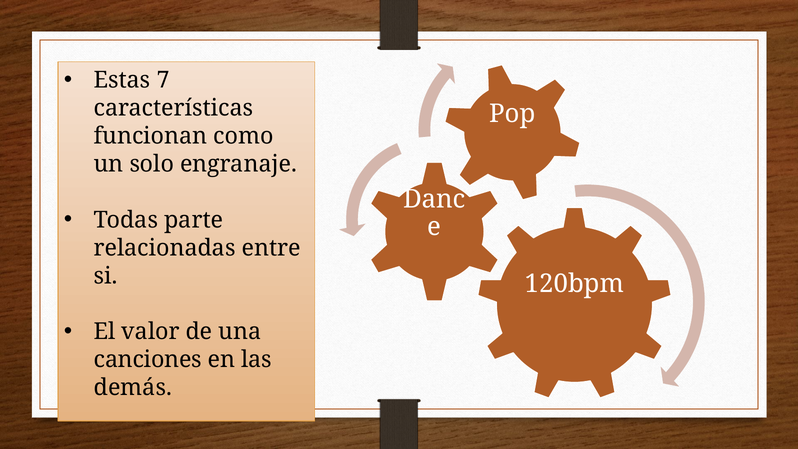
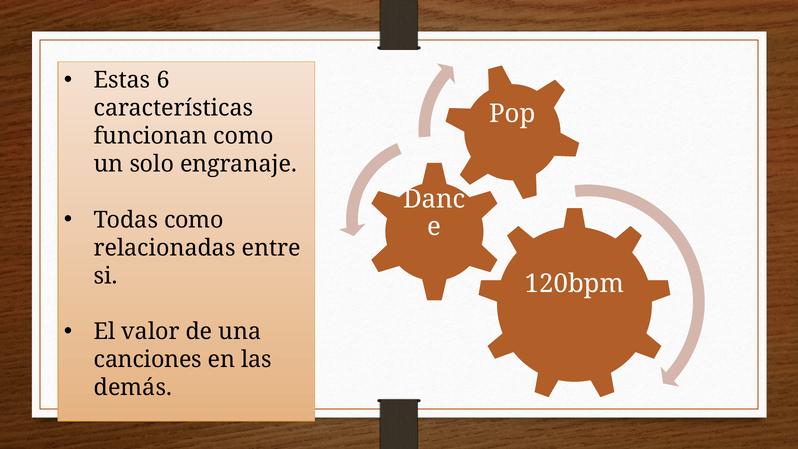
7: 7 -> 6
Todas parte: parte -> como
